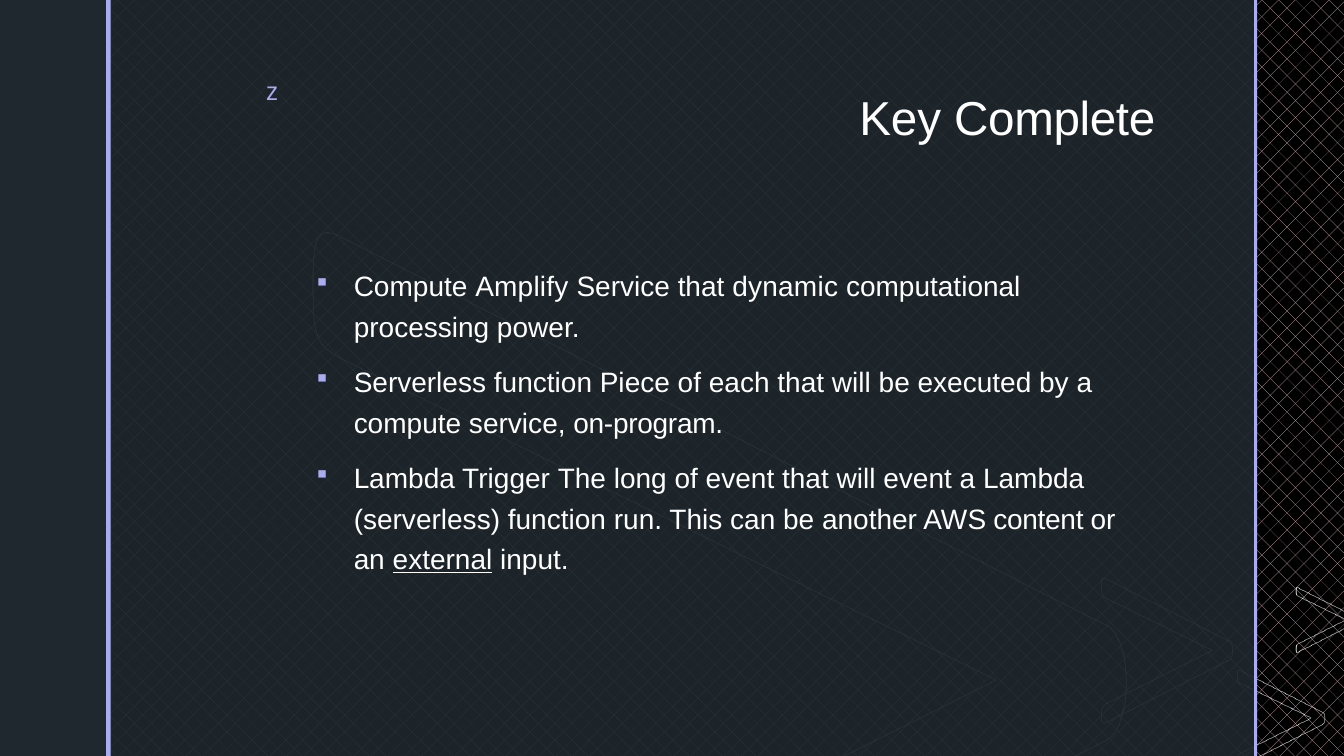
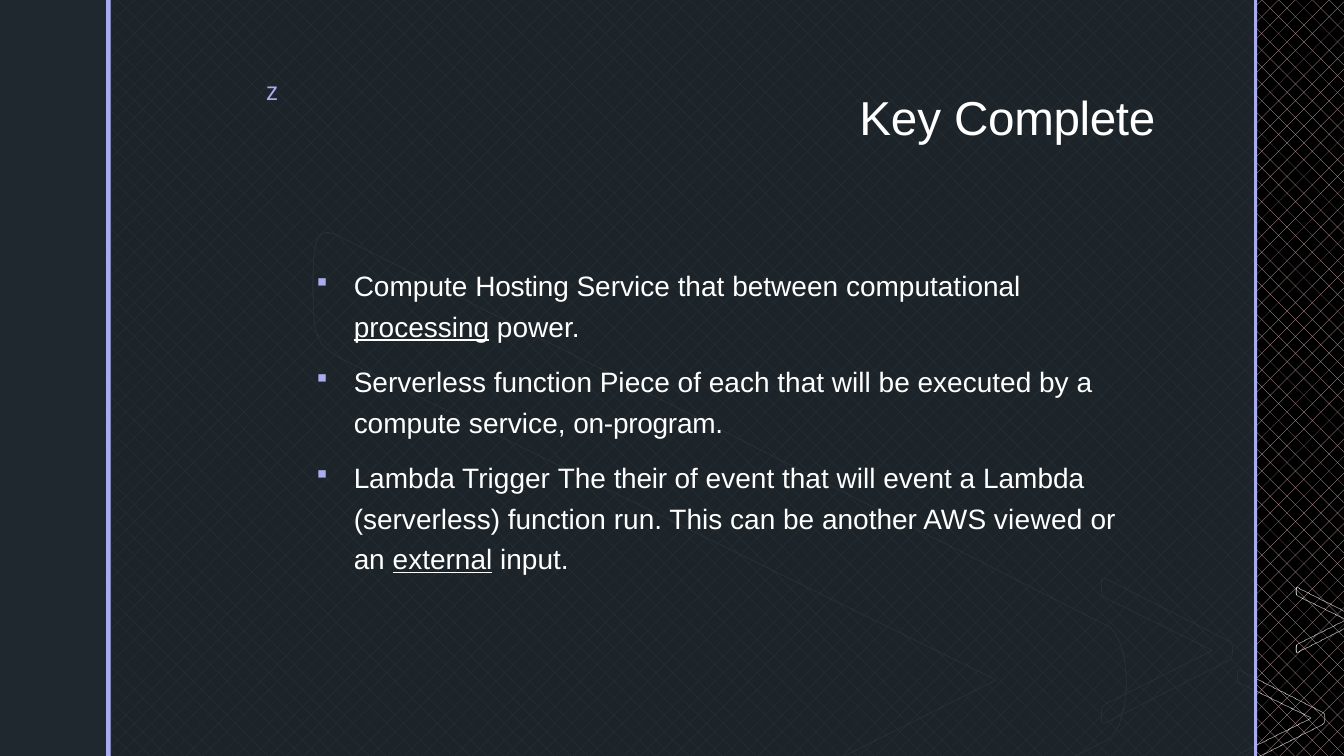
Amplify: Amplify -> Hosting
dynamic: dynamic -> between
processing underline: none -> present
long: long -> their
content: content -> viewed
